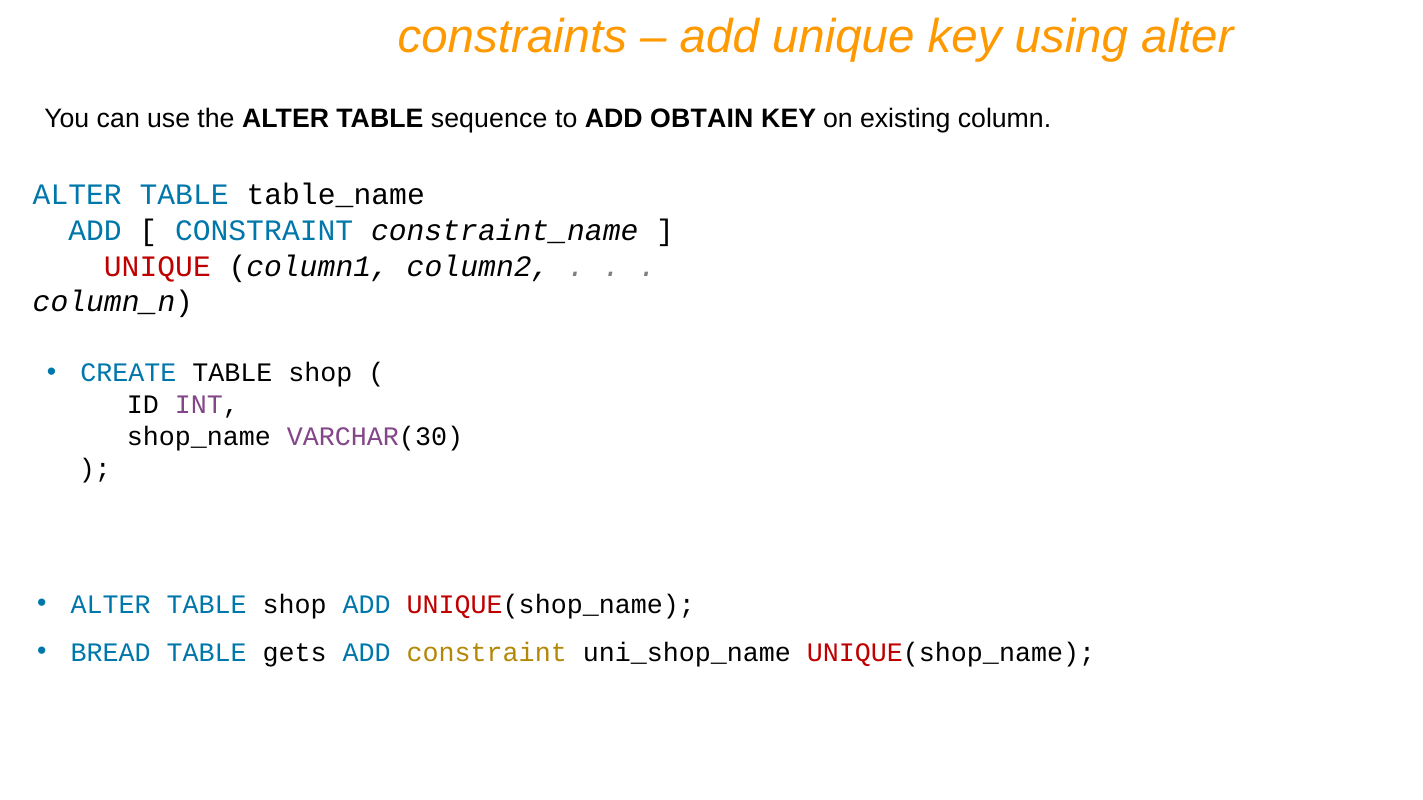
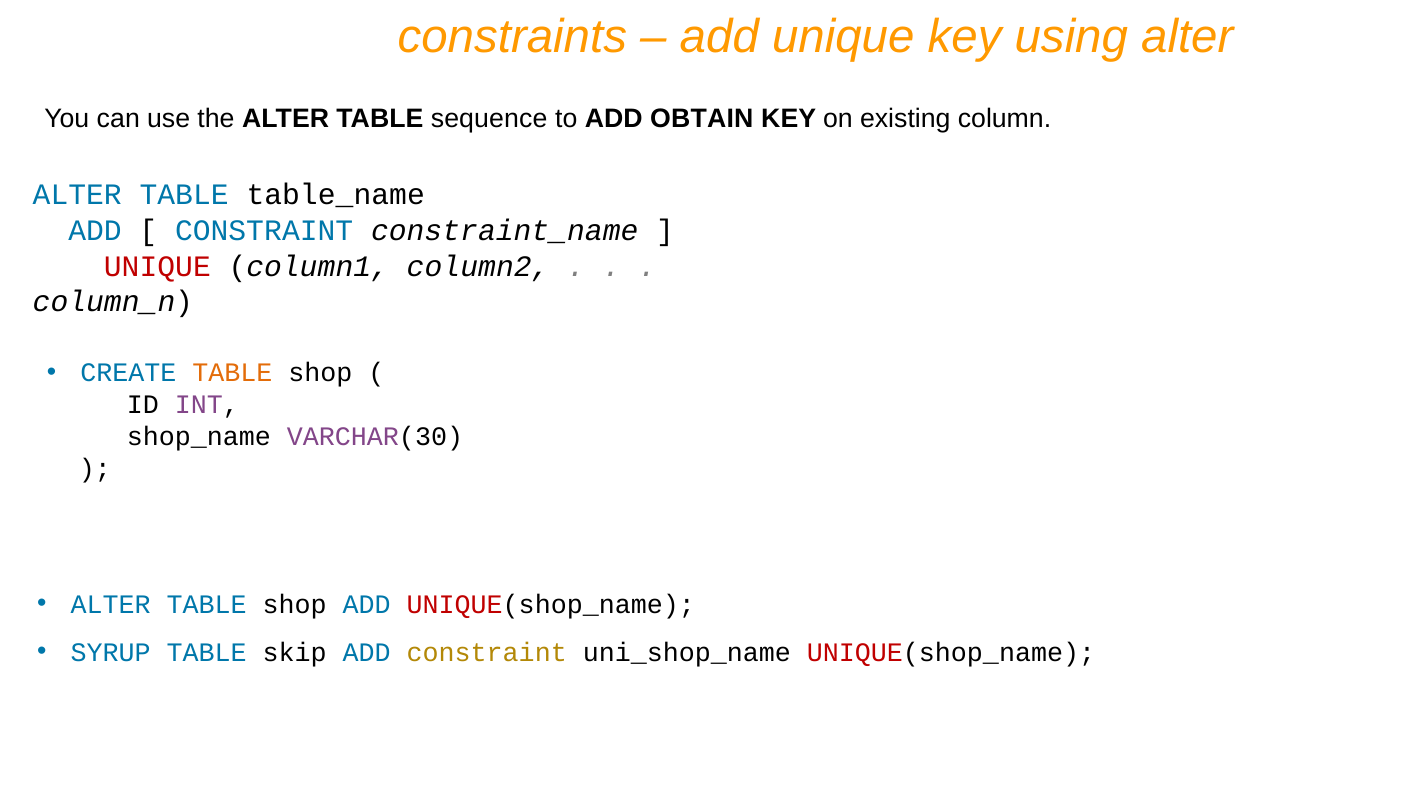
TABLE at (232, 373) colour: black -> orange
BREAD: BREAD -> SYRUP
gets: gets -> skip
